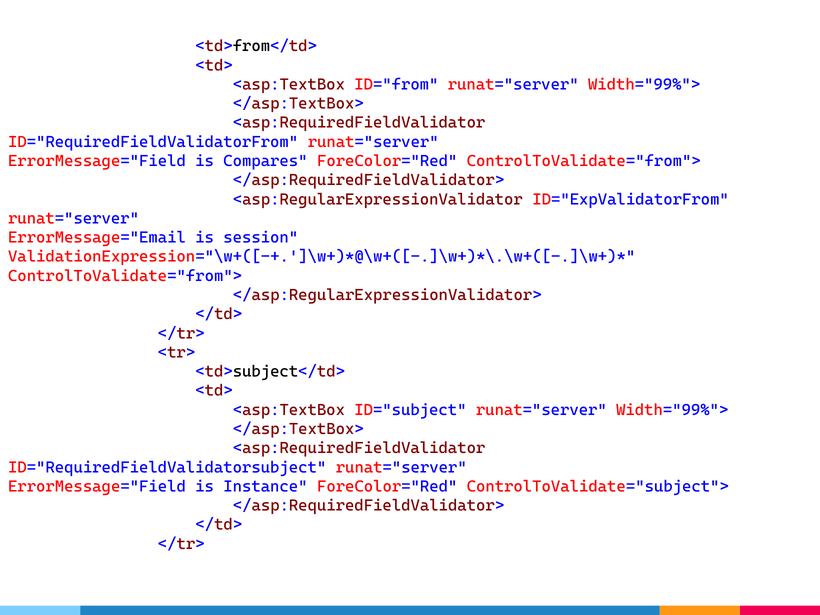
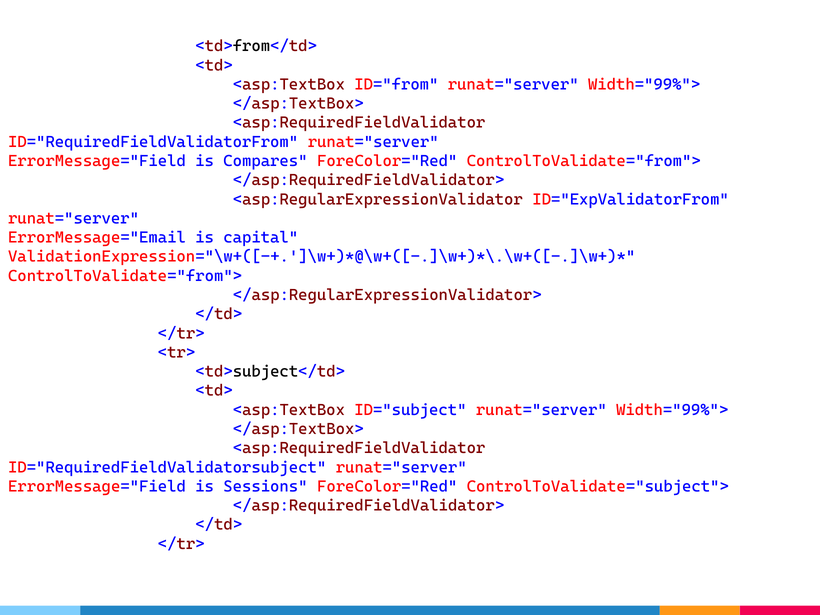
session: session -> capital
Instance: Instance -> Sessions
